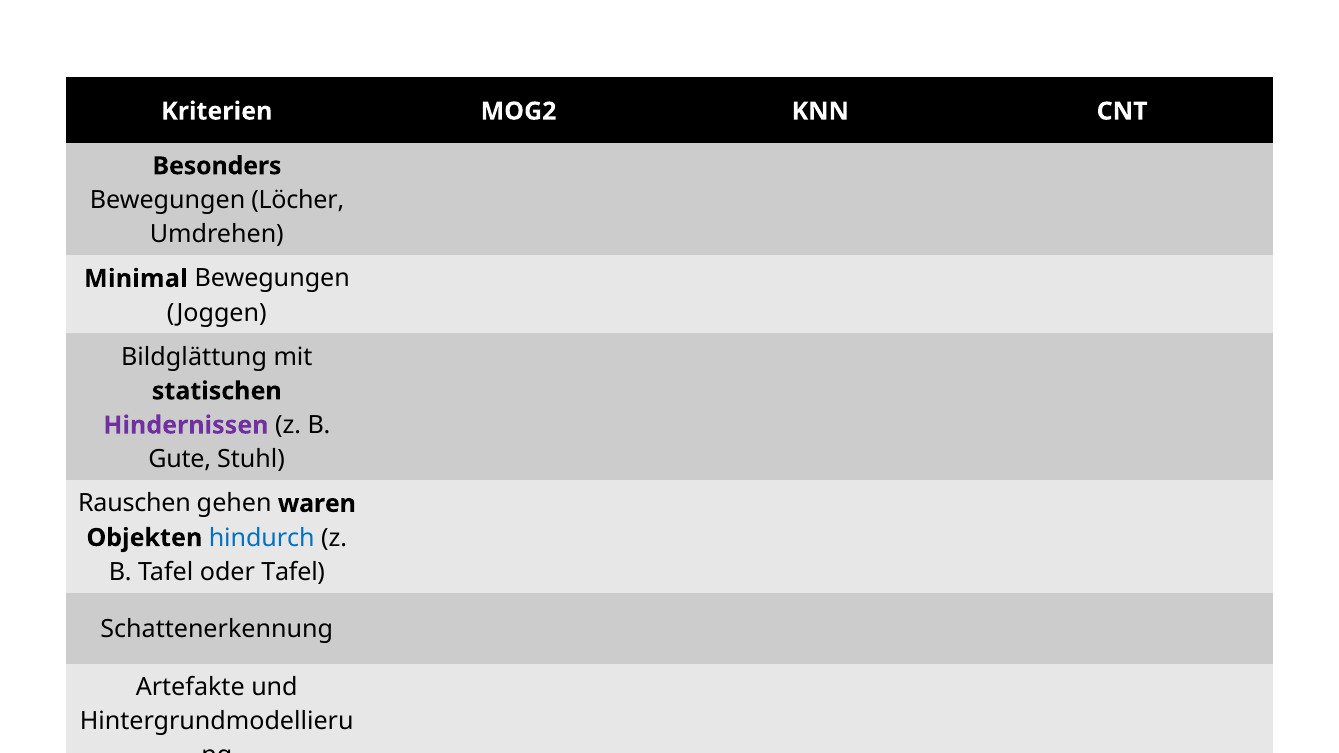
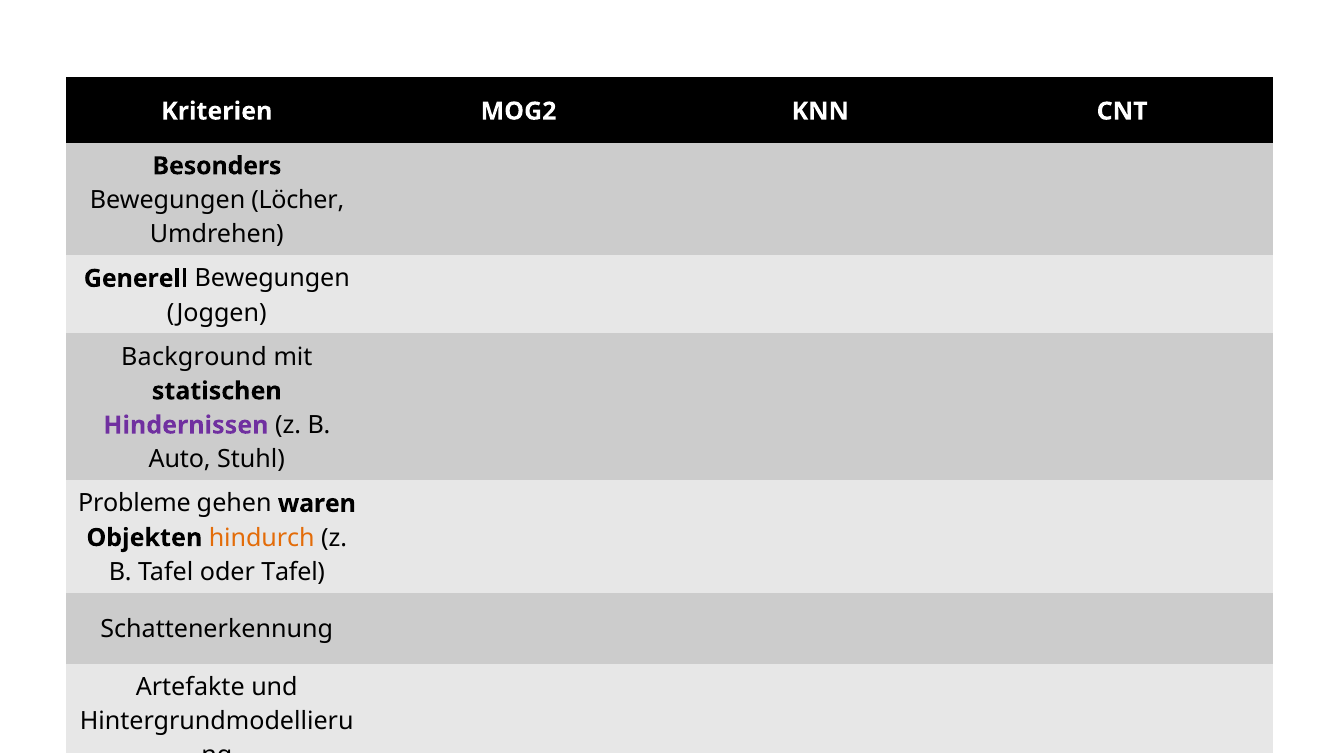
Minimal: Minimal -> Generell
Bildglättung: Bildglättung -> Background
Gute: Gute -> Auto
Rauschen: Rauschen -> Probleme
hindurch colour: blue -> orange
